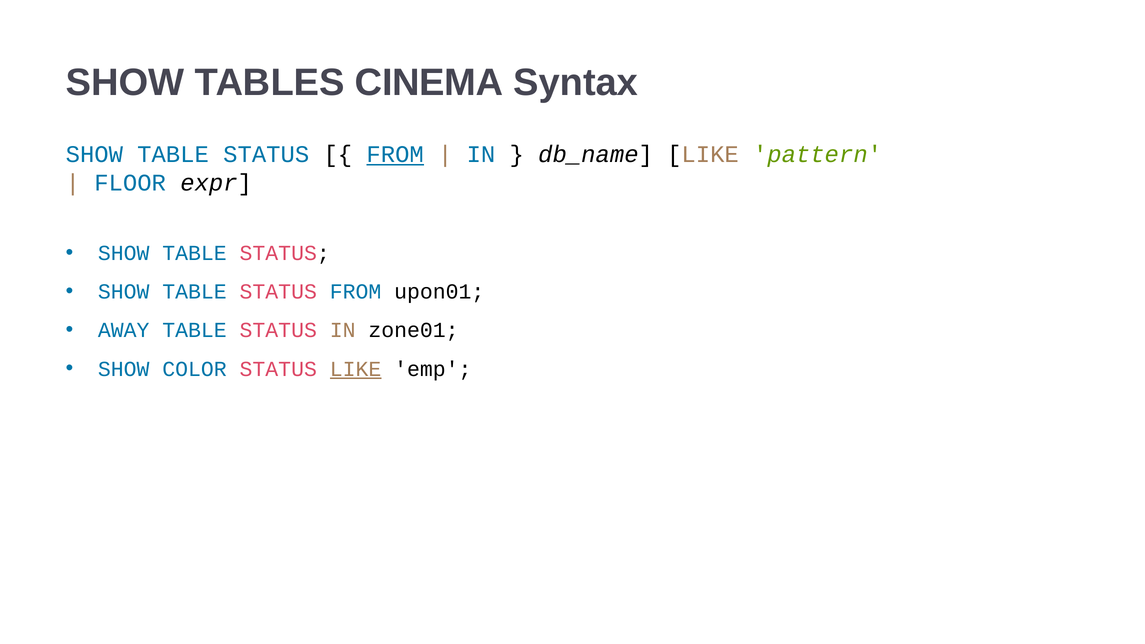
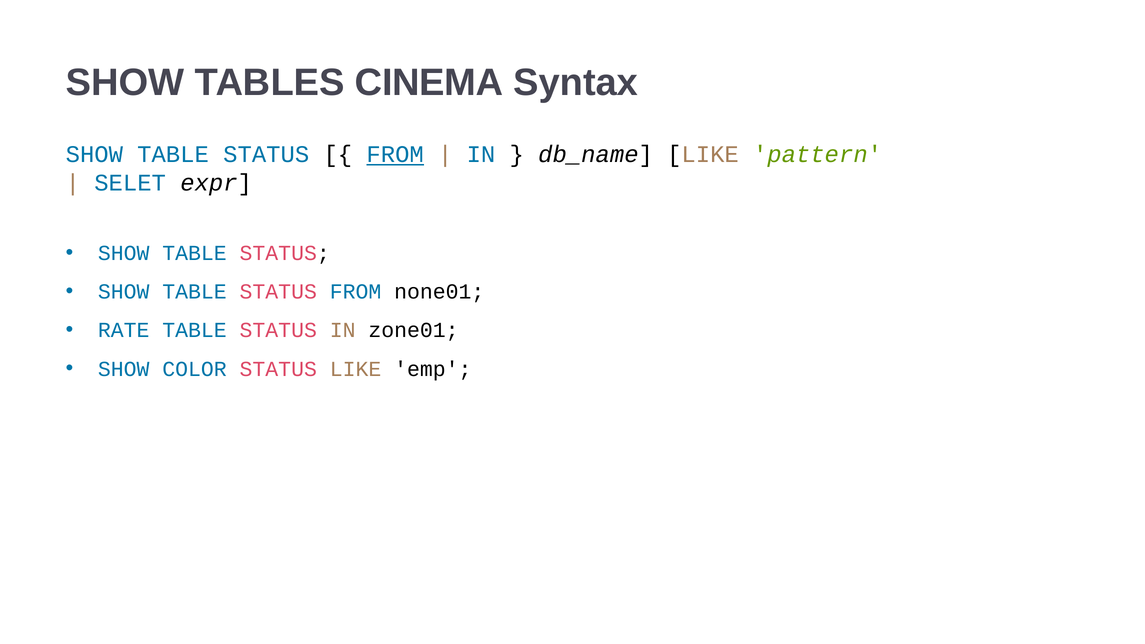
FLOOR: FLOOR -> SELET
upon01: upon01 -> none01
AWAY: AWAY -> RATE
LIKE at (356, 369) underline: present -> none
